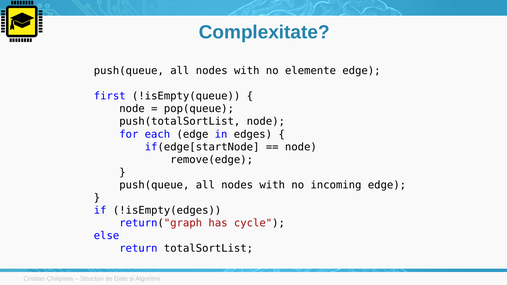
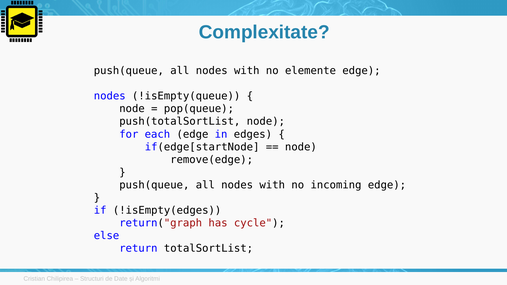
first at (110, 96): first -> nodes
